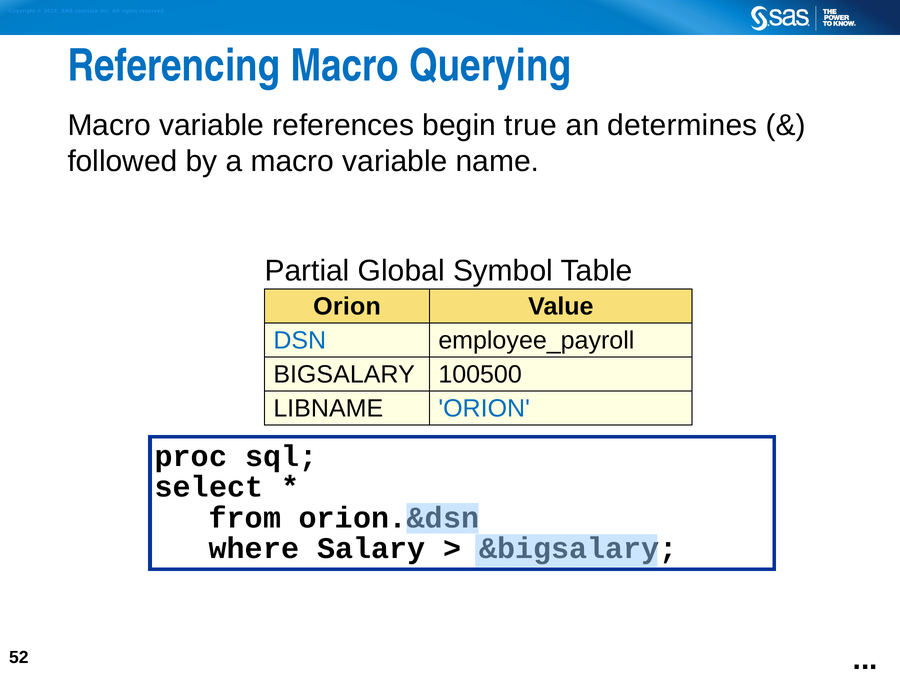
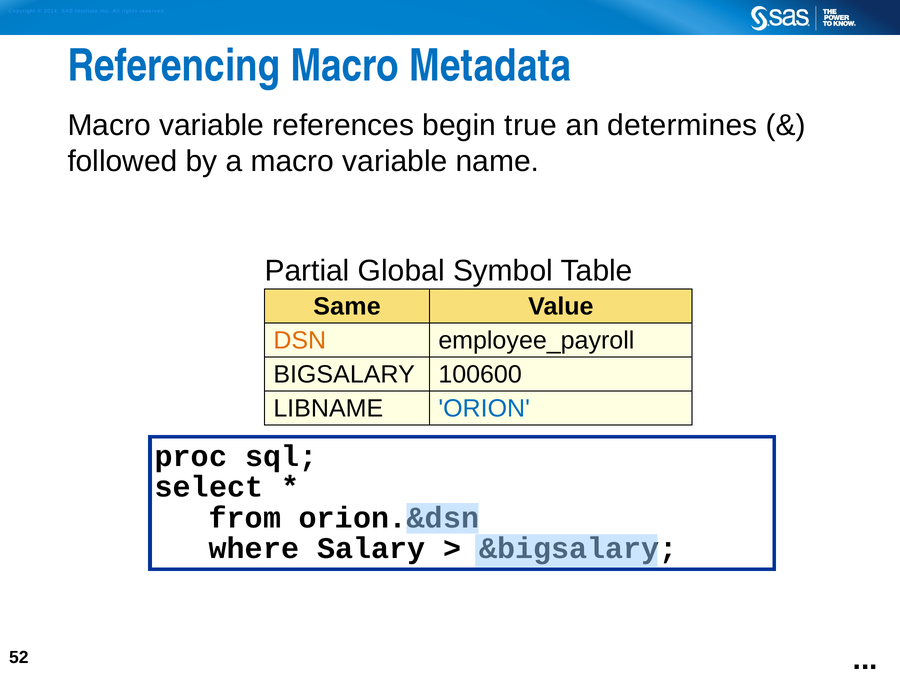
Querying: Querying -> Metadata
Orion at (347, 306): Orion -> Same
DSN colour: blue -> orange
100500: 100500 -> 100600
